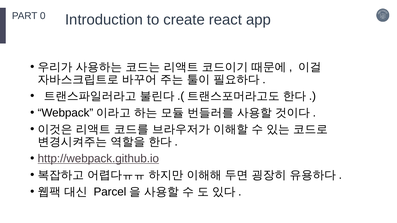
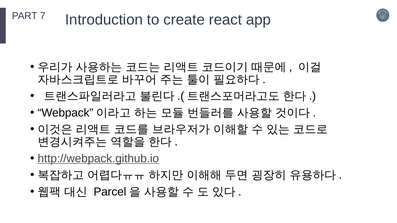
0: 0 -> 7
